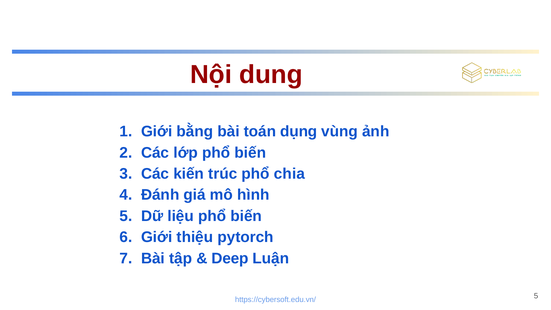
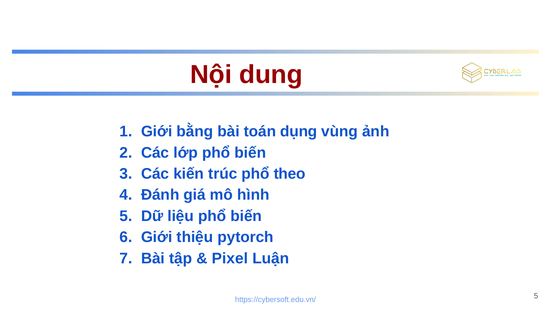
chia: chia -> theo
Deep: Deep -> Pixel
